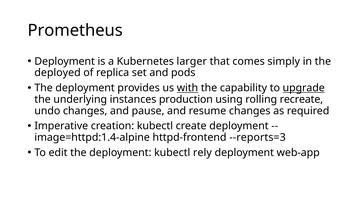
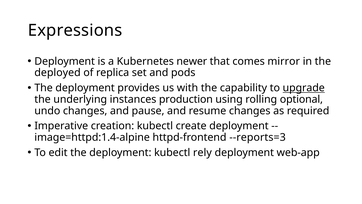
Prometheus: Prometheus -> Expressions
larger: larger -> newer
simply: simply -> mirror
with underline: present -> none
recreate: recreate -> optional
